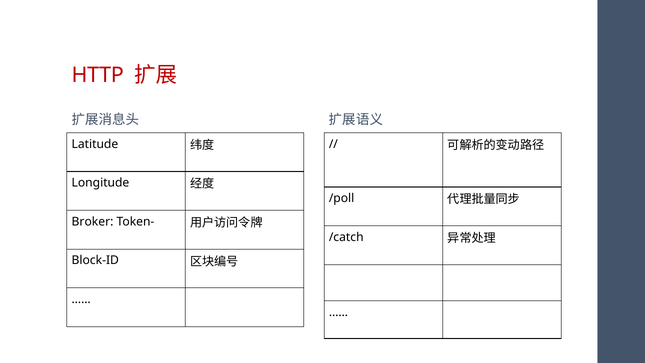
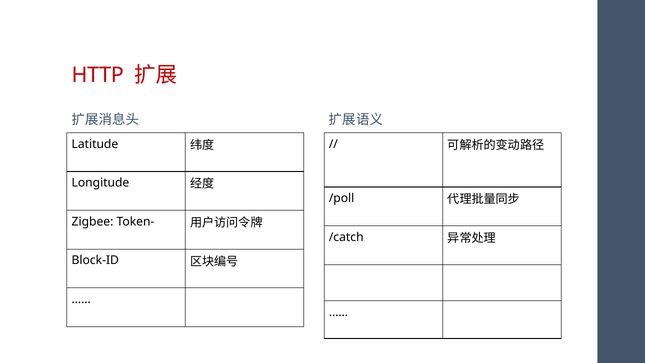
Broker: Broker -> Zigbee
